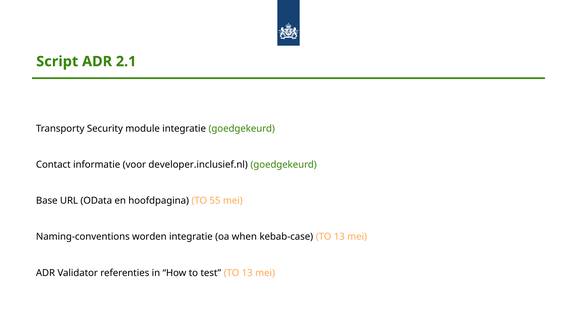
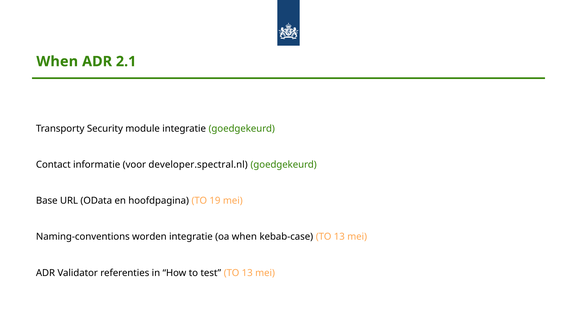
Script at (57, 61): Script -> When
developer.inclusief.nl: developer.inclusief.nl -> developer.spectral.nl
55: 55 -> 19
